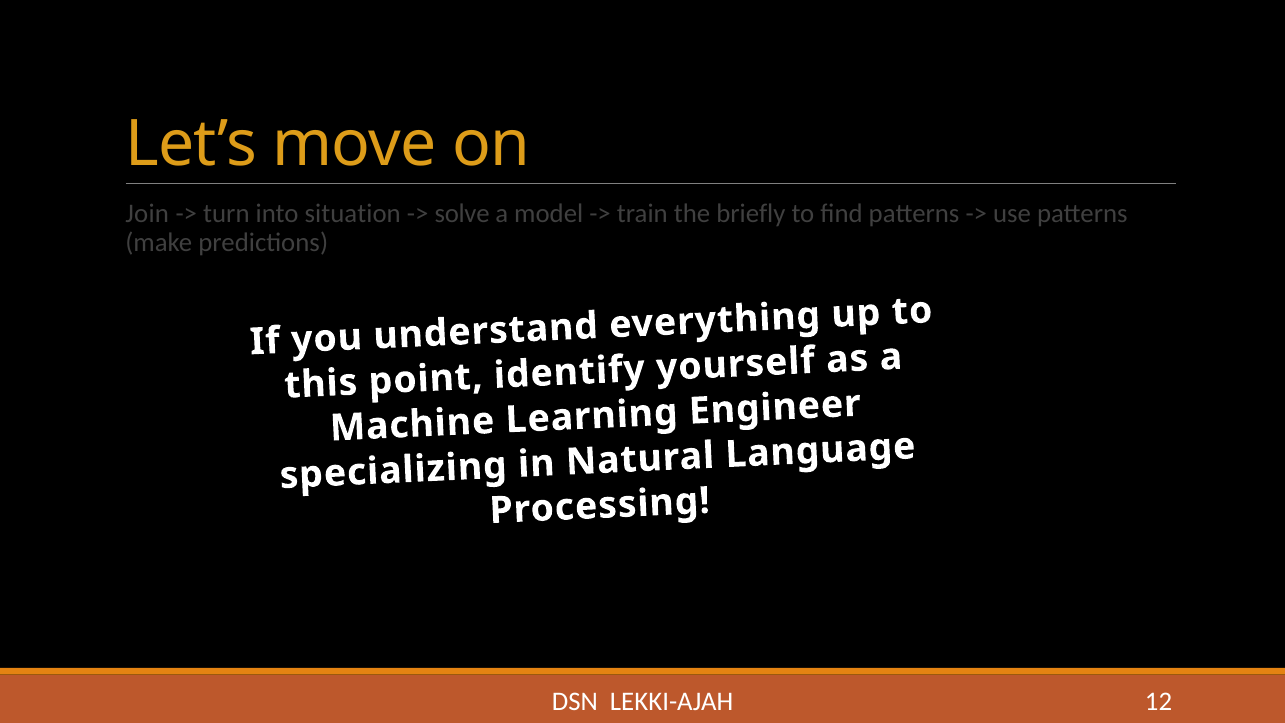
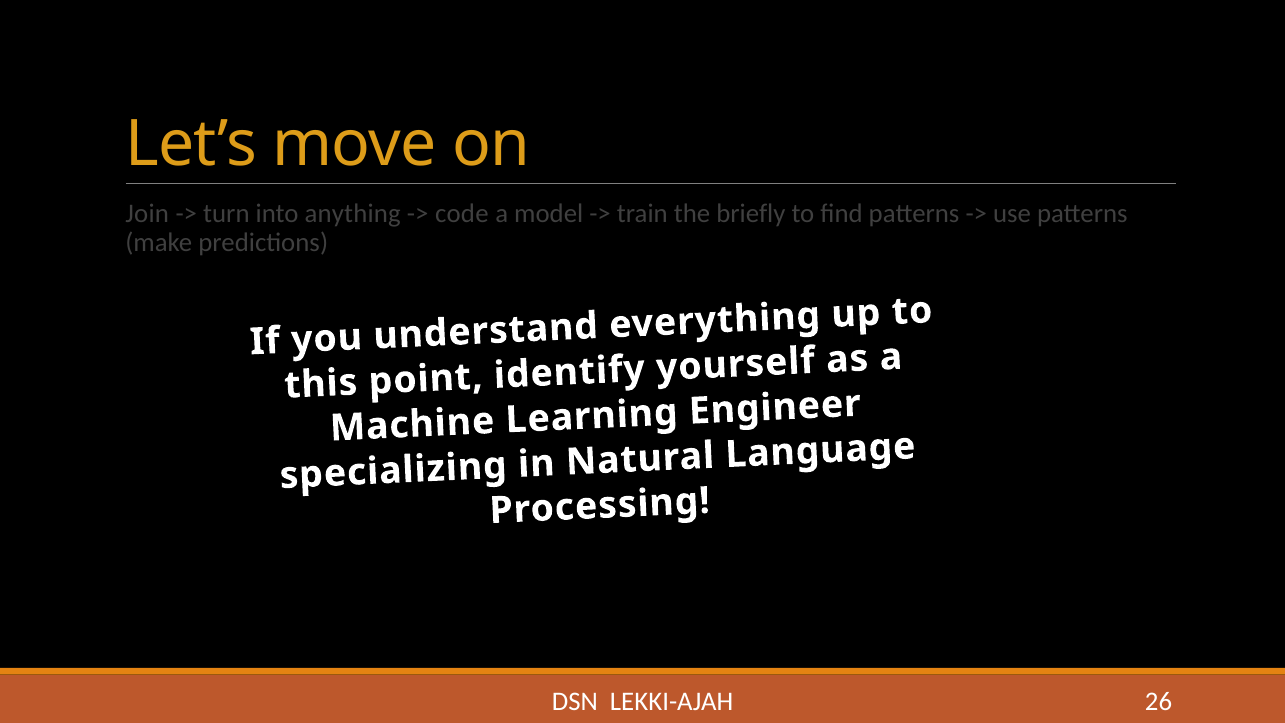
situation: situation -> anything
solve: solve -> code
12: 12 -> 26
